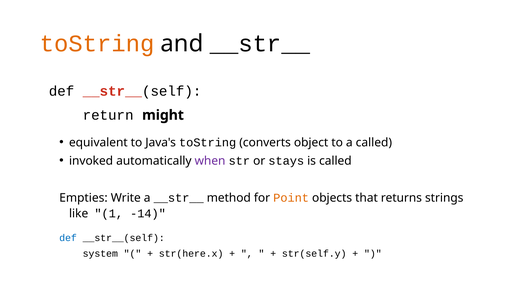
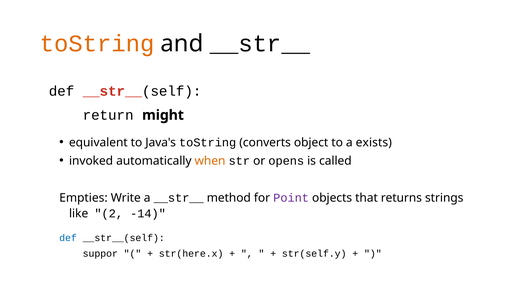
a called: called -> exists
when colour: purple -> orange
stays: stays -> opens
Point colour: orange -> purple
1: 1 -> 2
system: system -> suppor
